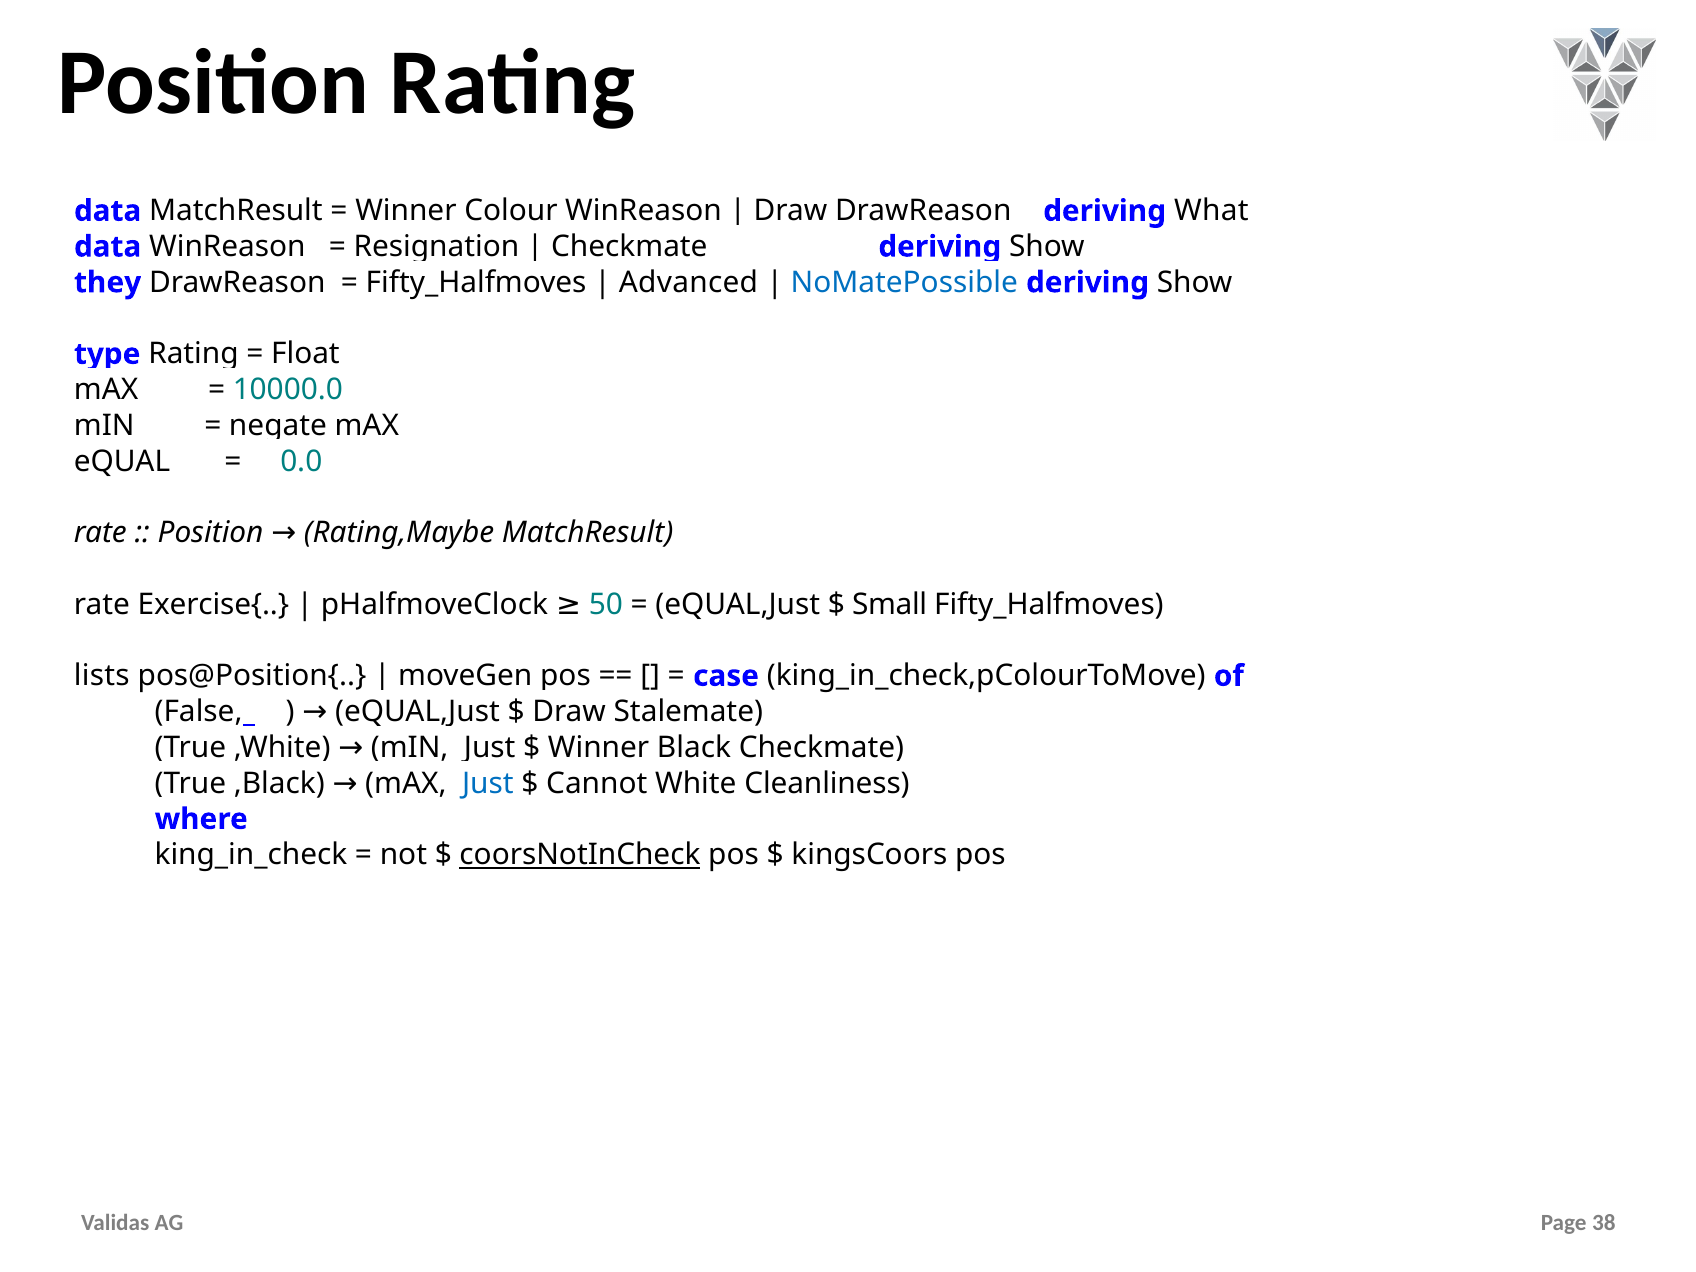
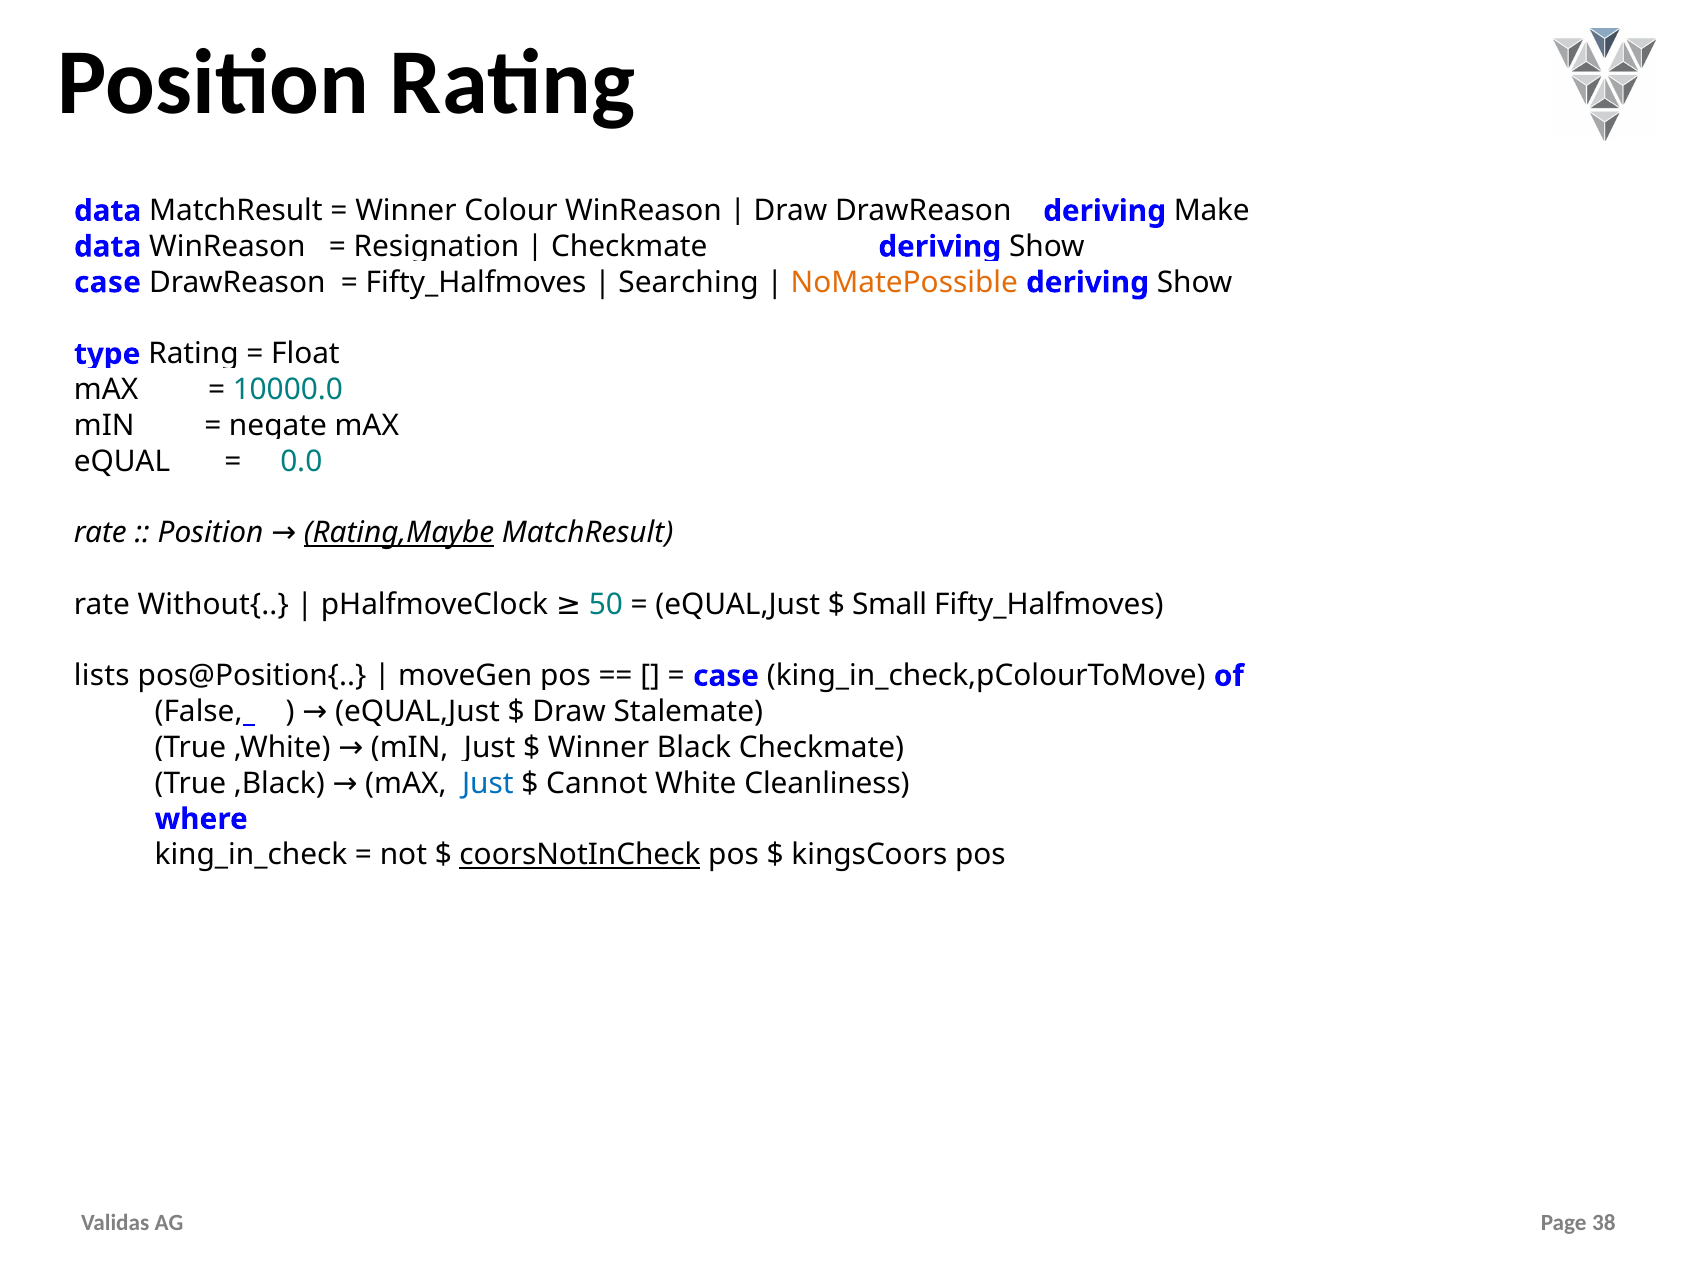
What: What -> Make
they at (108, 282): they -> case
Advanced: Advanced -> Searching
NoMatePossible colour: blue -> orange
Rating,Maybe underline: none -> present
Exercise{: Exercise{ -> Without{
